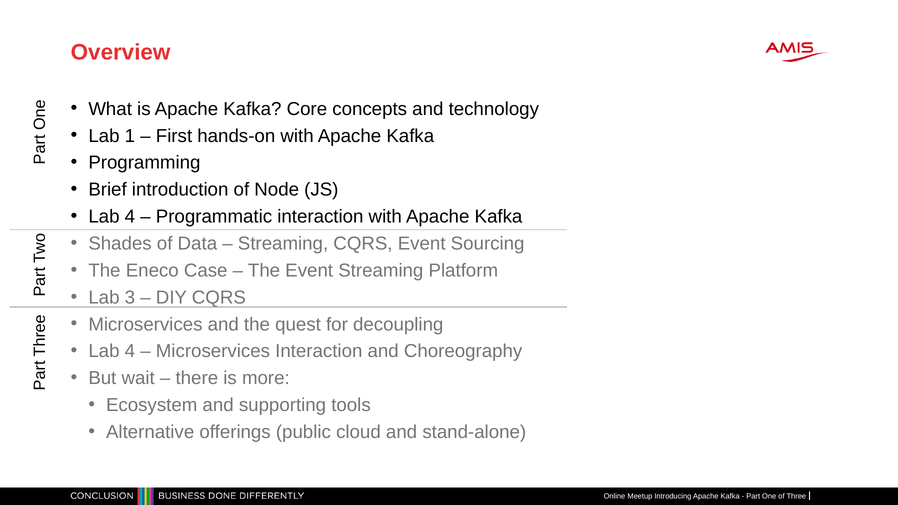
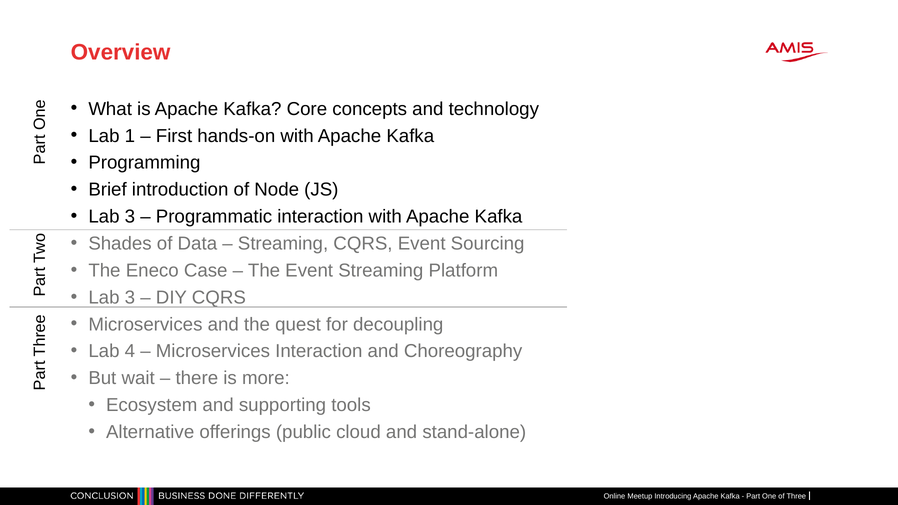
4 at (130, 217): 4 -> 3
